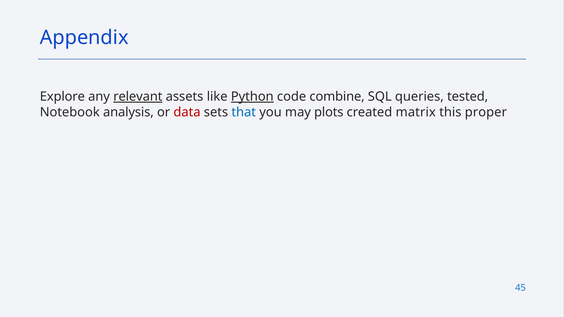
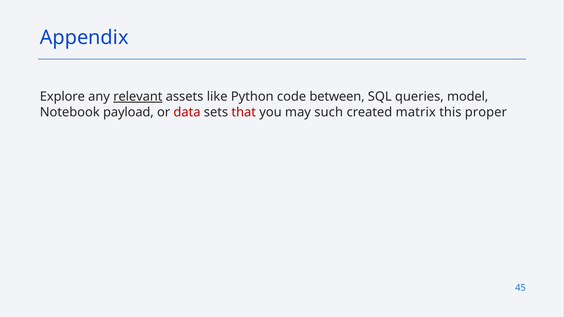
Python underline: present -> none
combine: combine -> between
tested: tested -> model
analysis: analysis -> payload
that colour: blue -> red
plots: plots -> such
